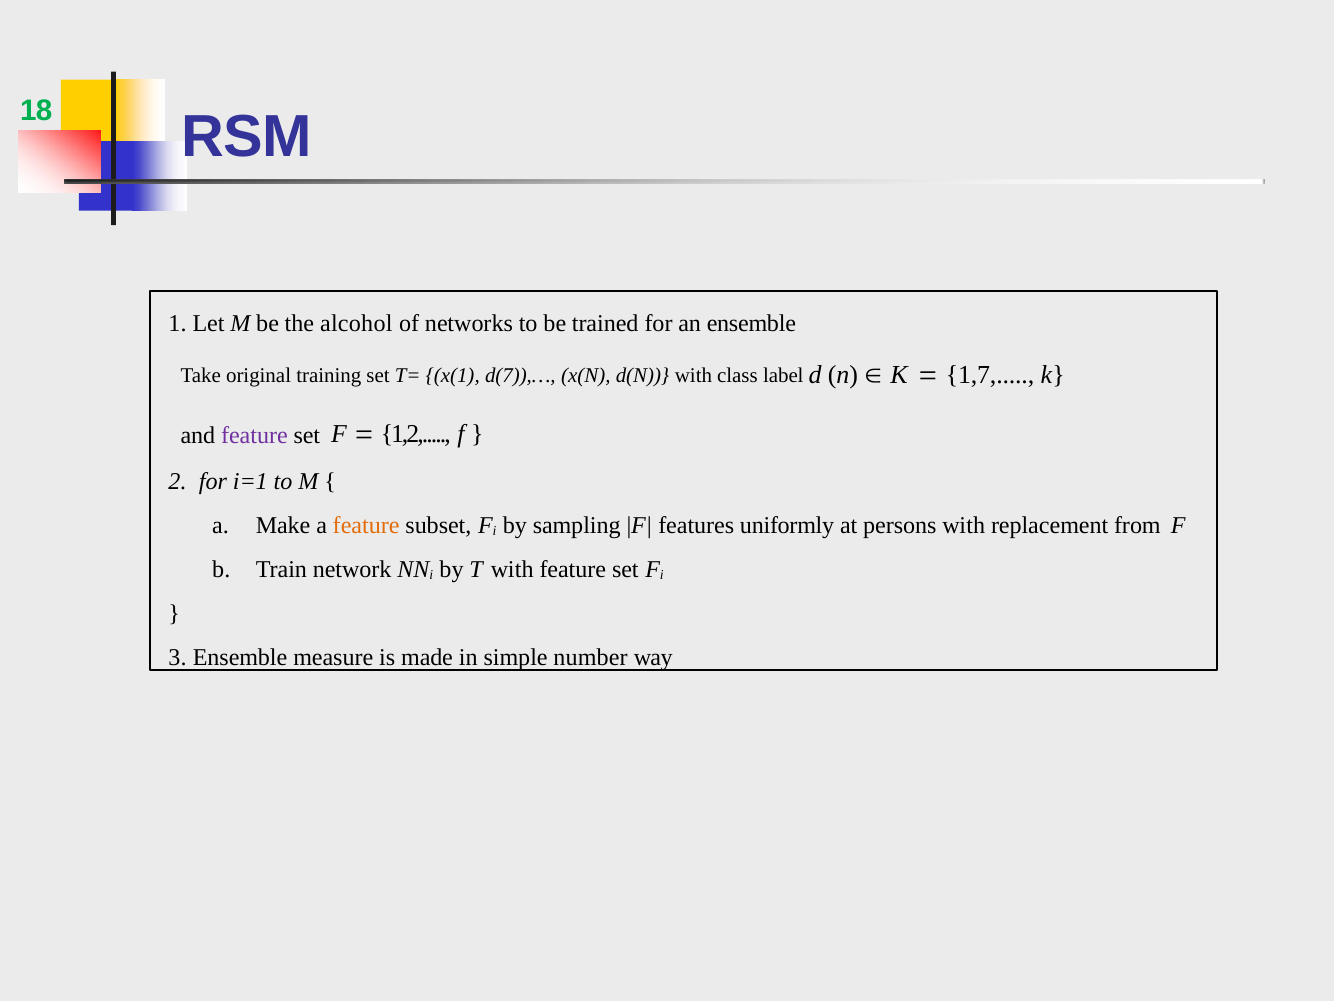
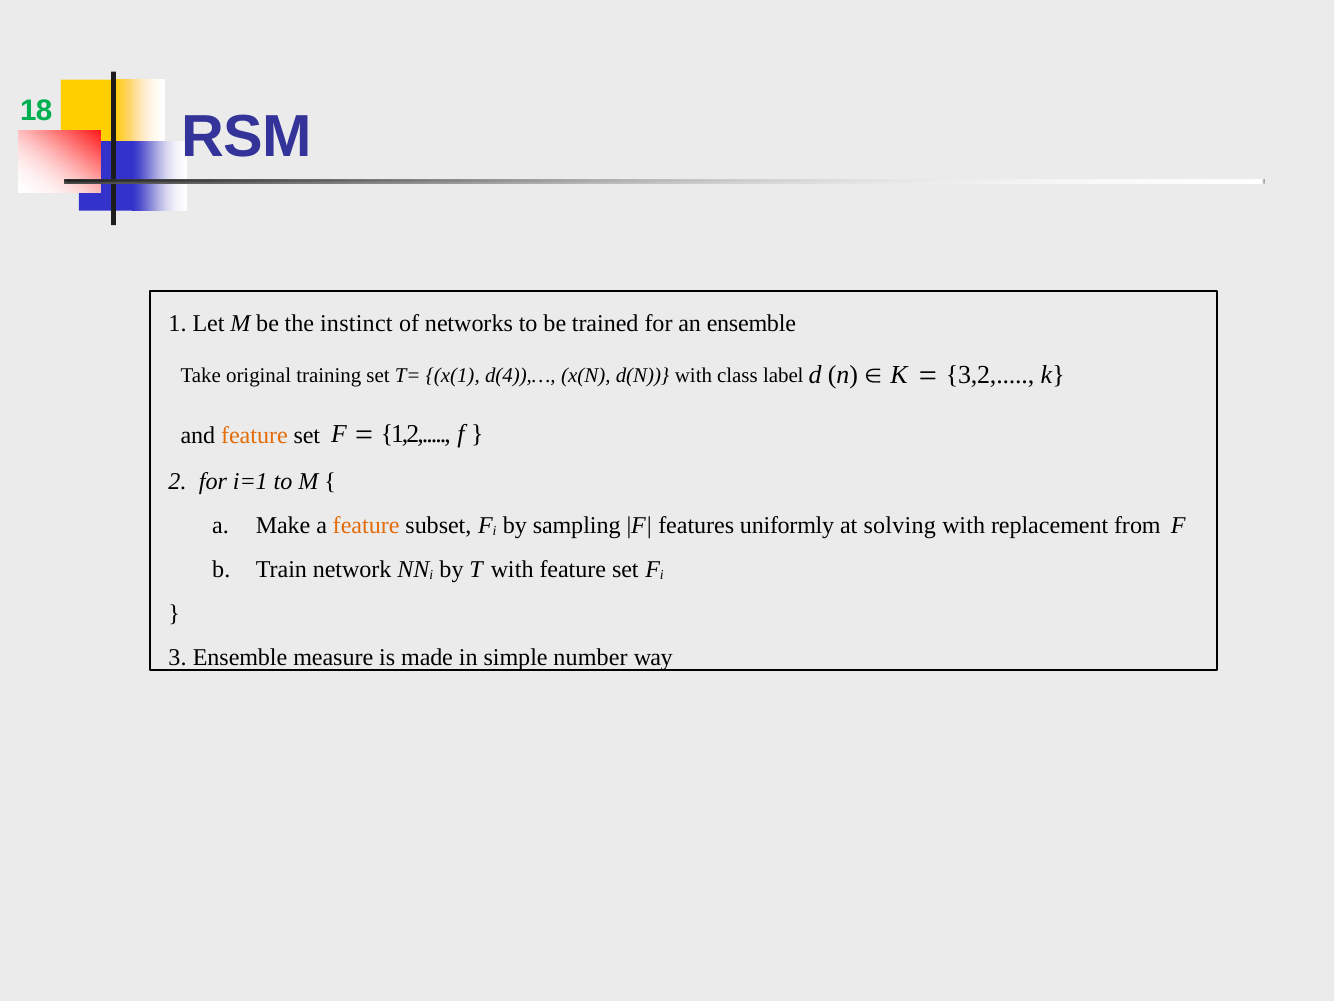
alcohol: alcohol -> instinct
d(7)),…: d(7)),… -> d(4)),…
1,7: 1,7 -> 3,2
feature at (254, 435) colour: purple -> orange
persons: persons -> solving
